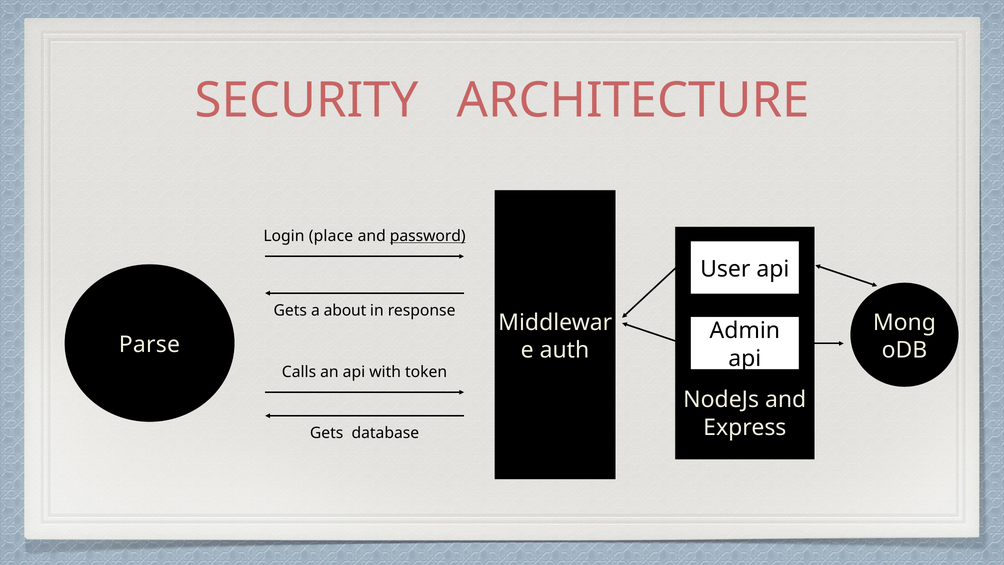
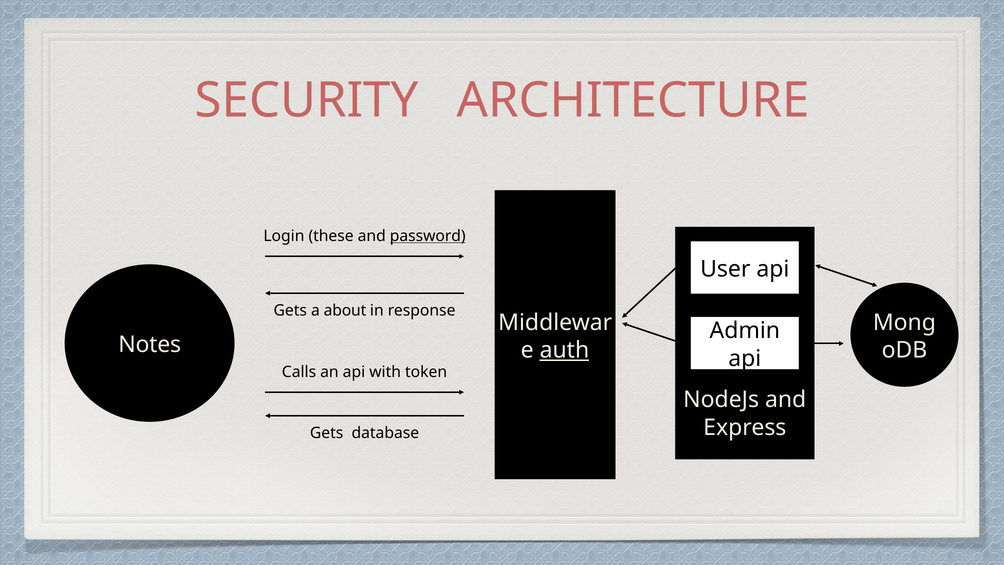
place: place -> these
Parse: Parse -> Notes
auth underline: none -> present
